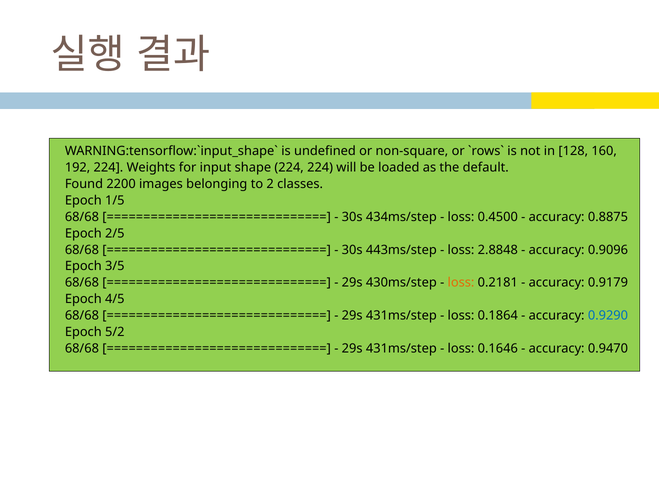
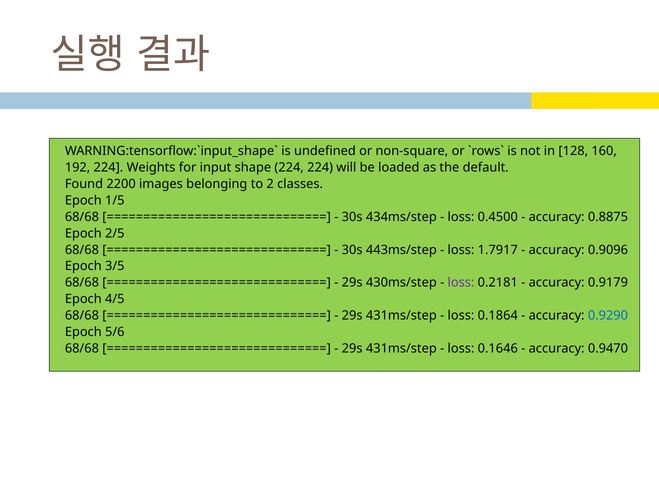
2.8848: 2.8848 -> 1.7917
loss at (461, 283) colour: orange -> purple
5/2: 5/2 -> 5/6
